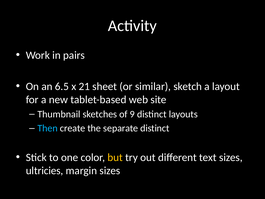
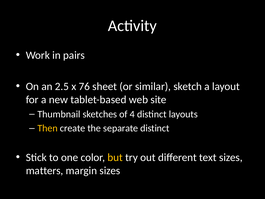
6.5: 6.5 -> 2.5
21: 21 -> 76
9: 9 -> 4
Then colour: light blue -> yellow
ultricies: ultricies -> matters
